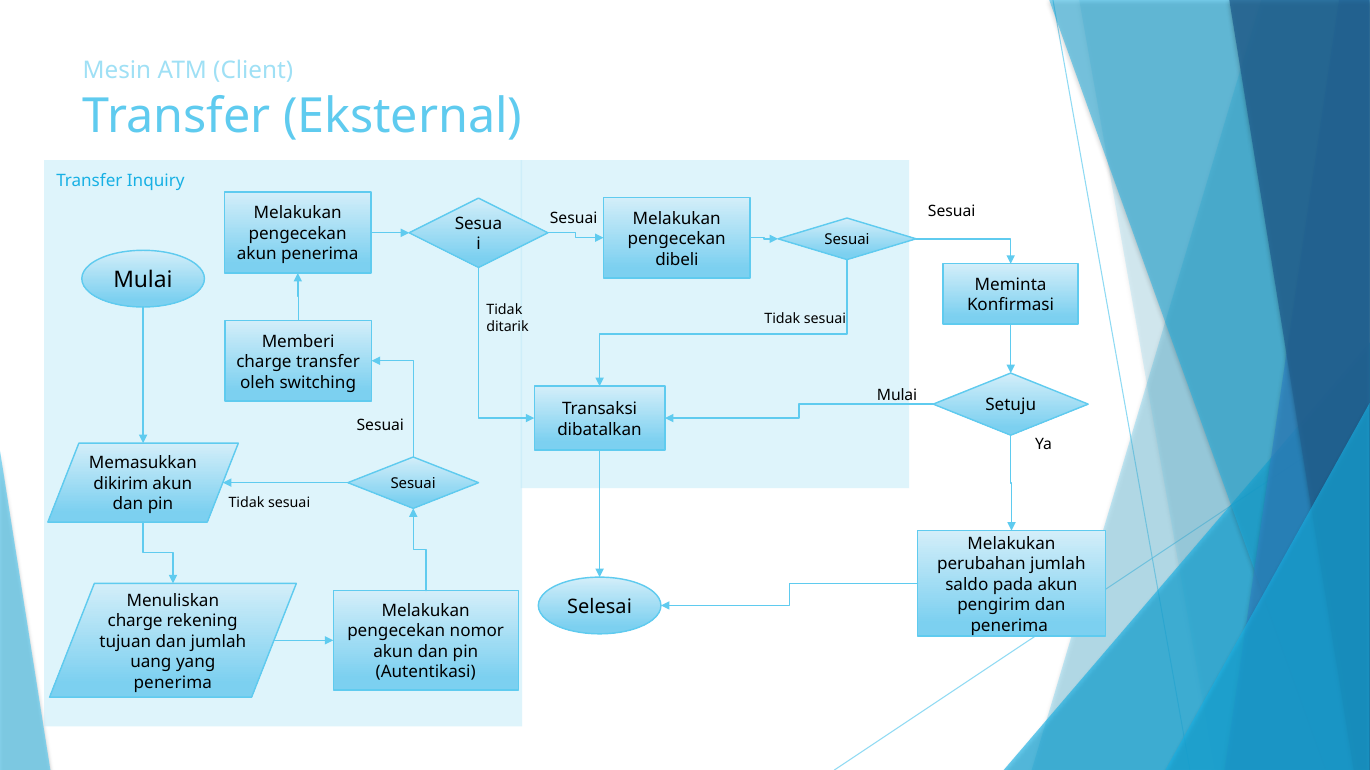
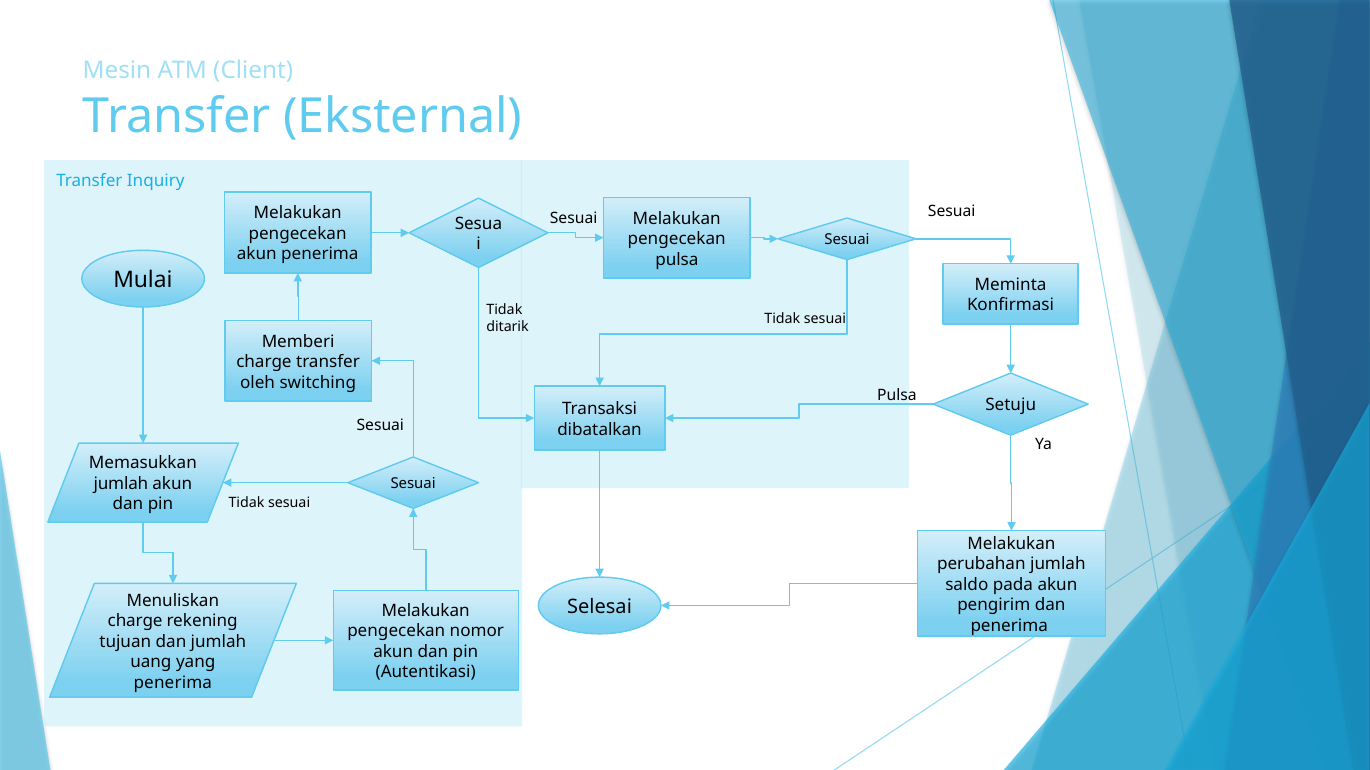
dibeli at (677, 260): dibeli -> pulsa
Mulai at (897, 395): Mulai -> Pulsa
dikirim at (121, 484): dikirim -> jumlah
